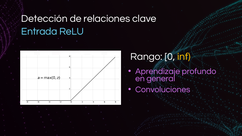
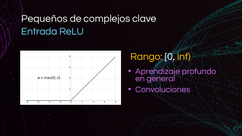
Detección: Detección -> Pequeños
relaciones: relaciones -> complejos
Rango colour: white -> yellow
